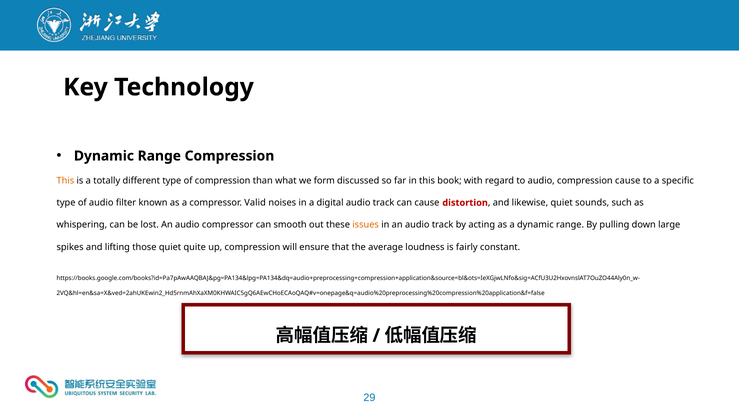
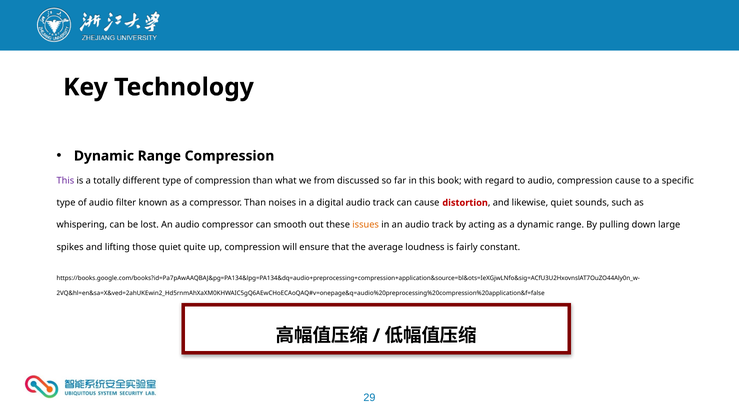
This at (65, 180) colour: orange -> purple
form: form -> from
compressor Valid: Valid -> Than
